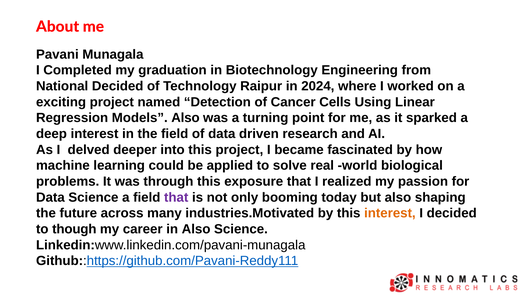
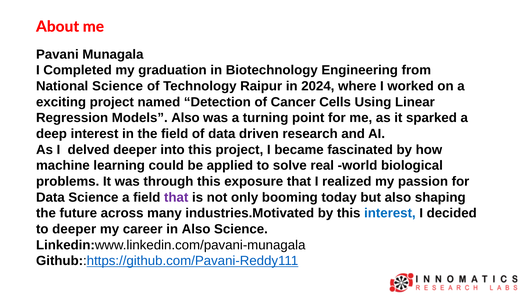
National Decided: Decided -> Science
interest at (390, 213) colour: orange -> blue
to though: though -> deeper
